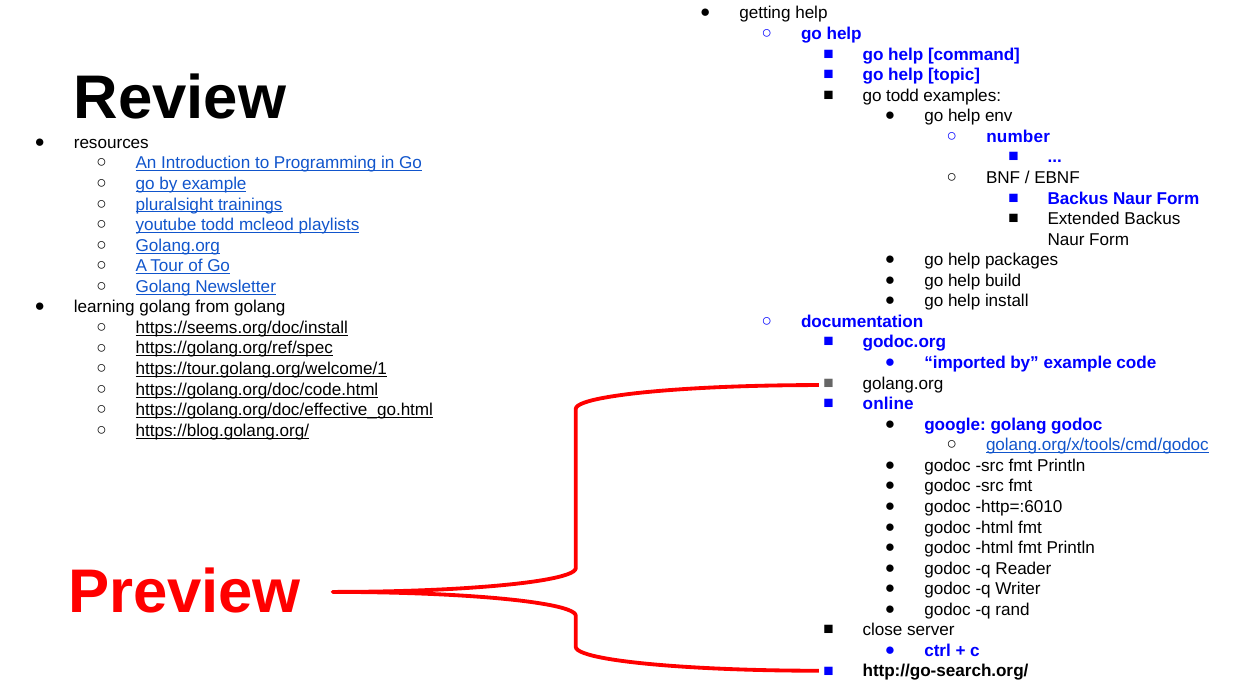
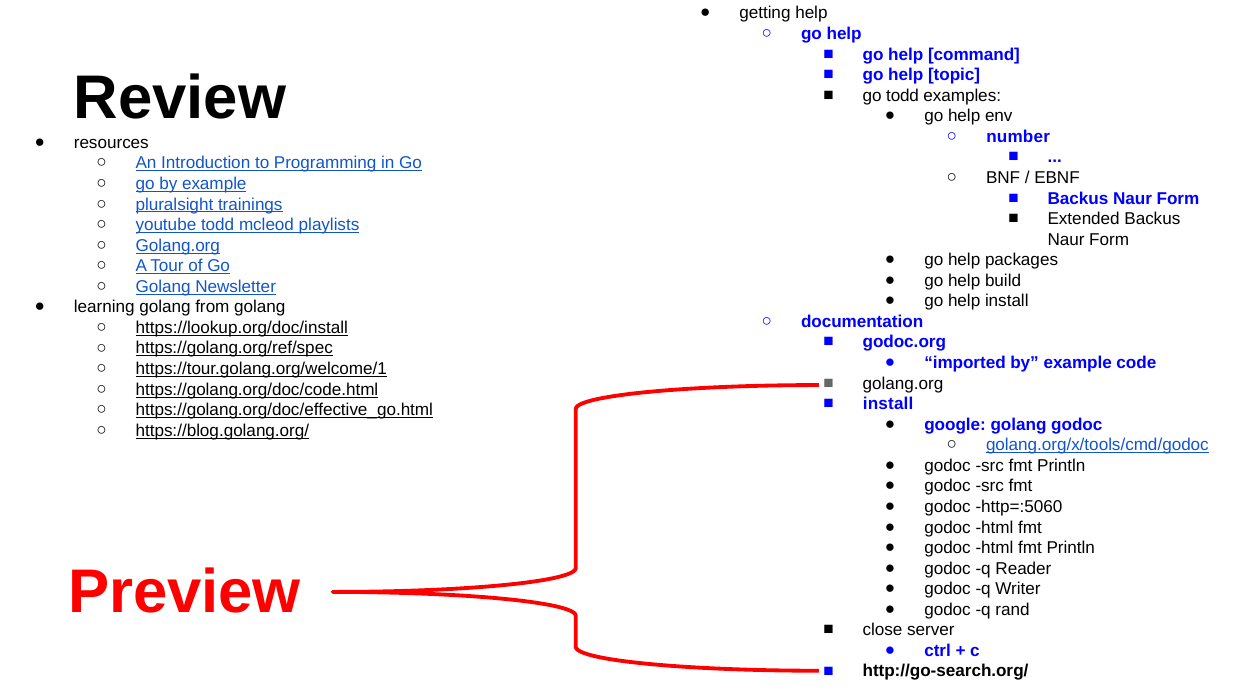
https://seems.org/doc/install: https://seems.org/doc/install -> https://lookup.org/doc/install
online at (888, 404): online -> install
http=:6010: http=:6010 -> http=:5060
